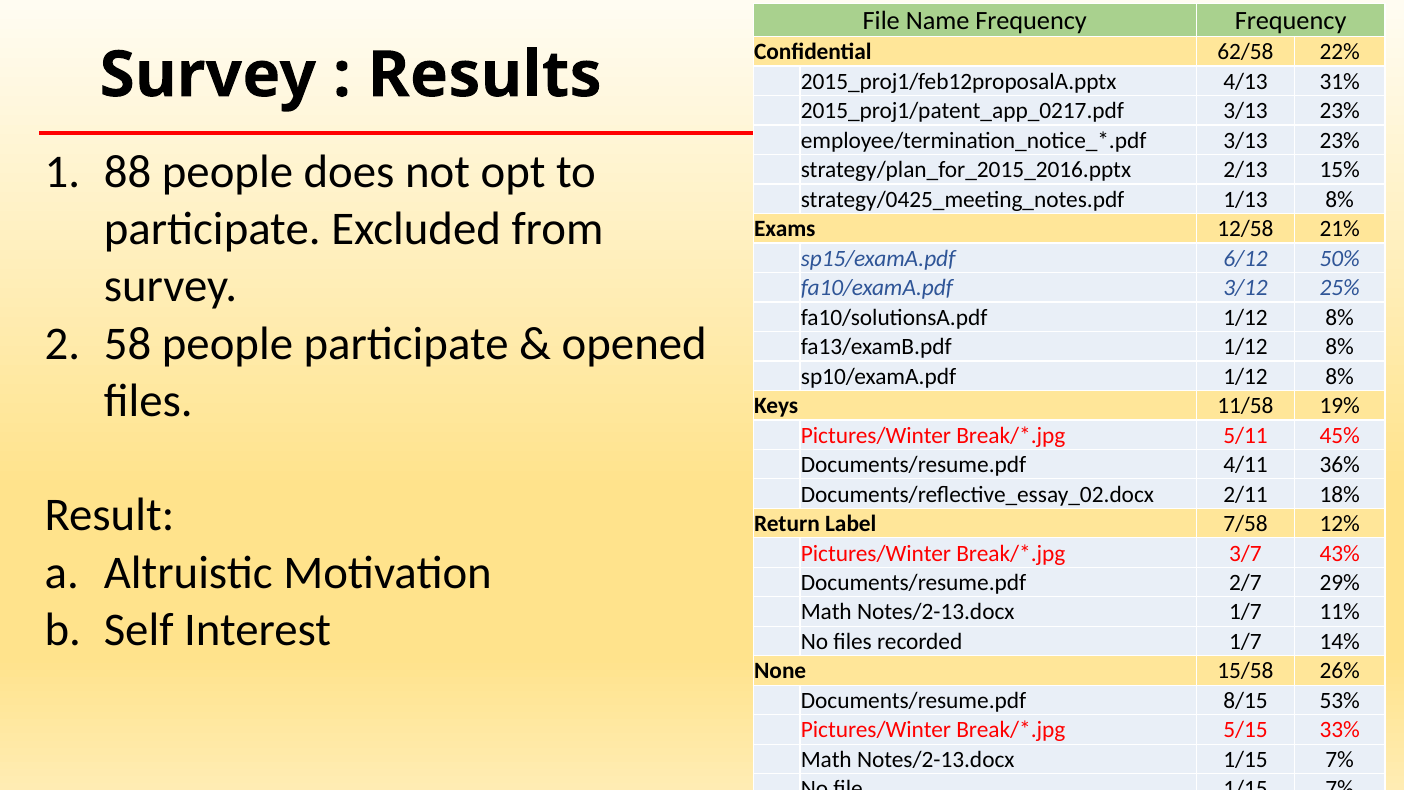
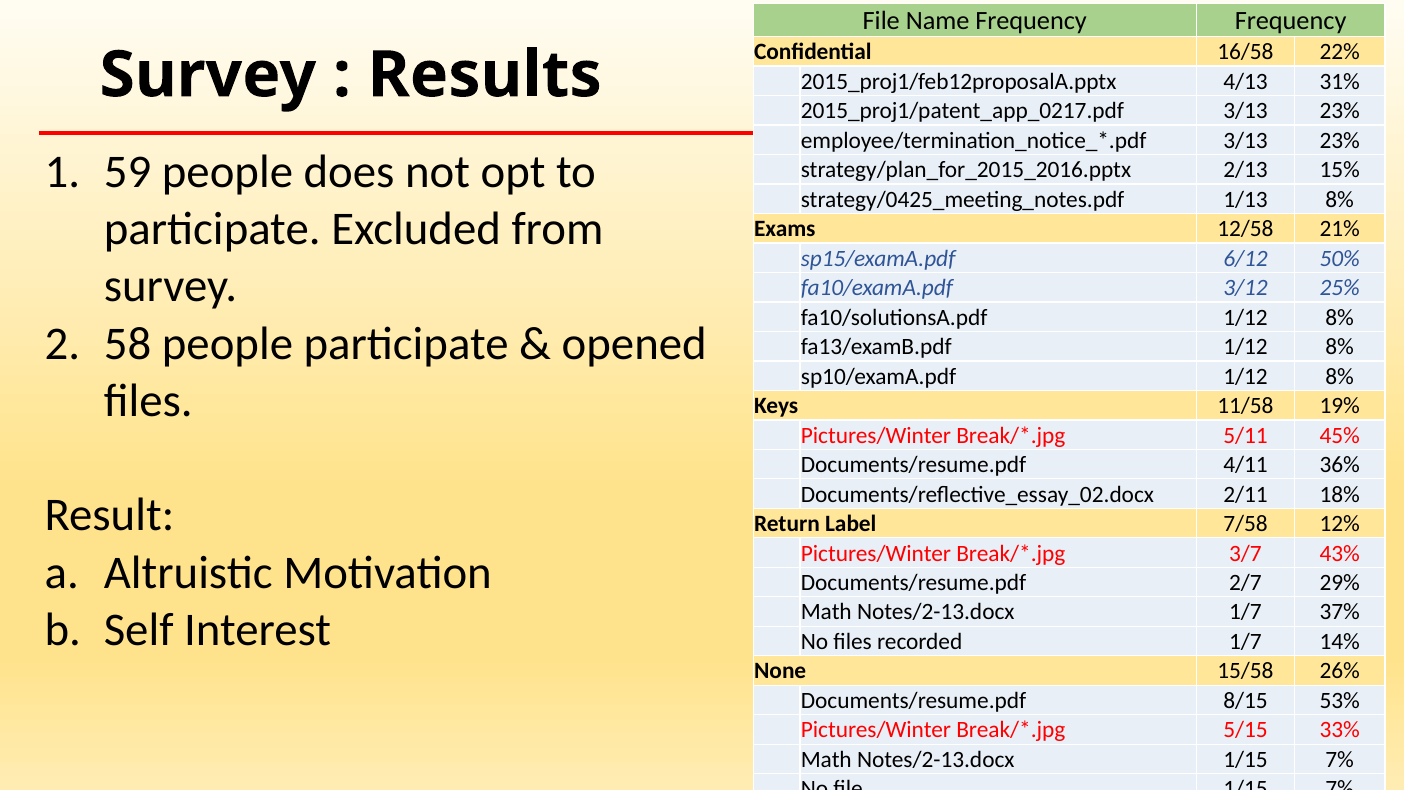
62/58: 62/58 -> 16/58
88: 88 -> 59
11%: 11% -> 37%
